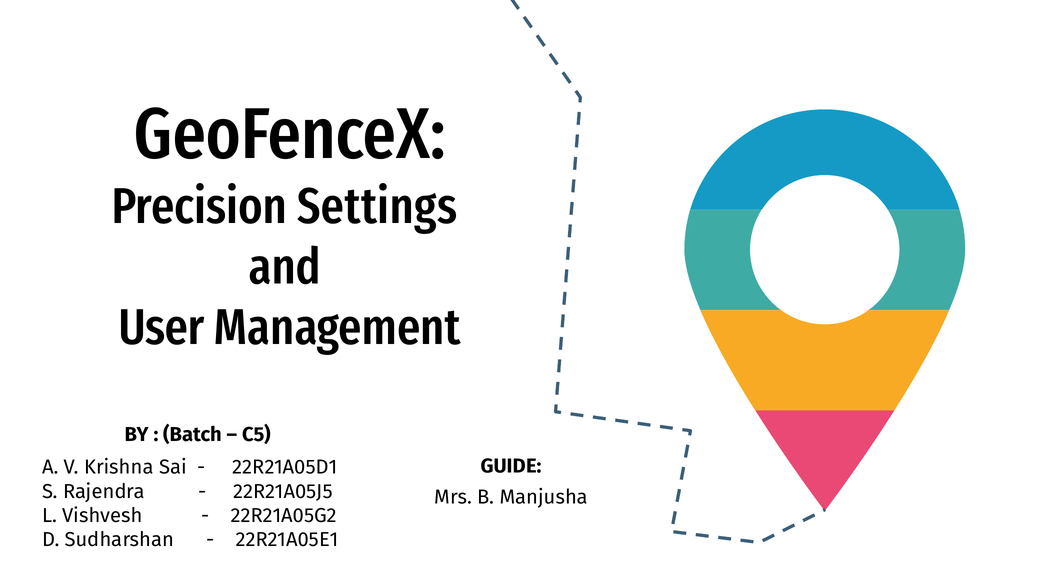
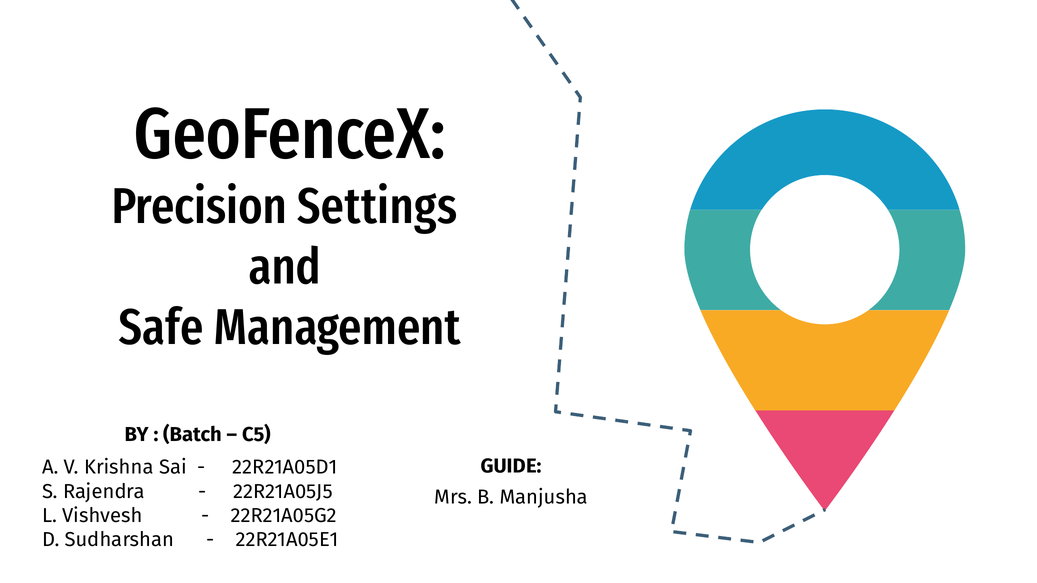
User: User -> Safe
